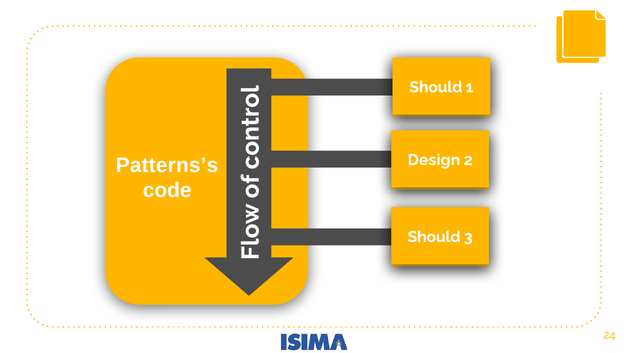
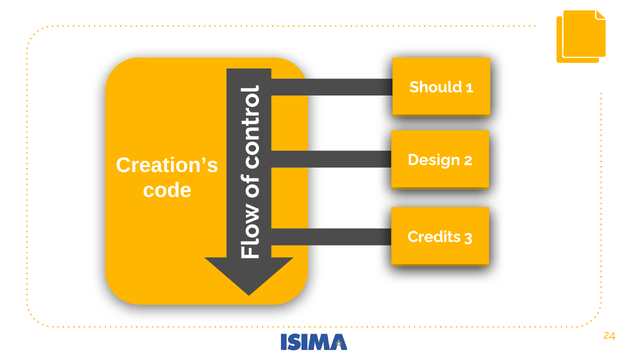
Patterns’s: Patterns’s -> Creation’s
Should at (434, 237): Should -> Credits
